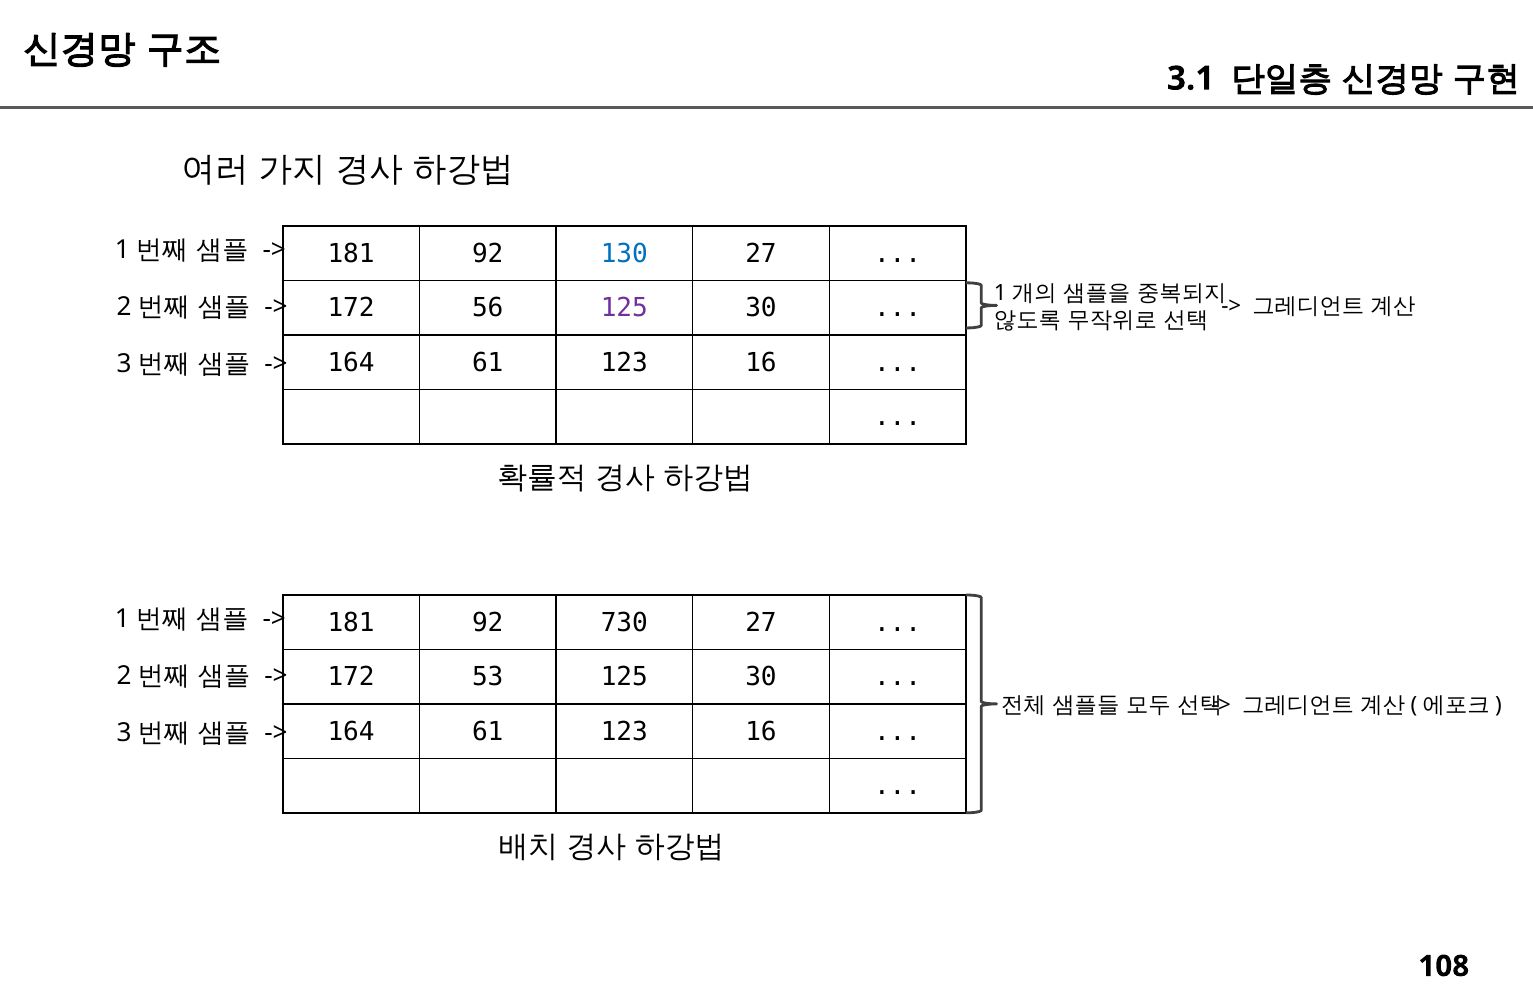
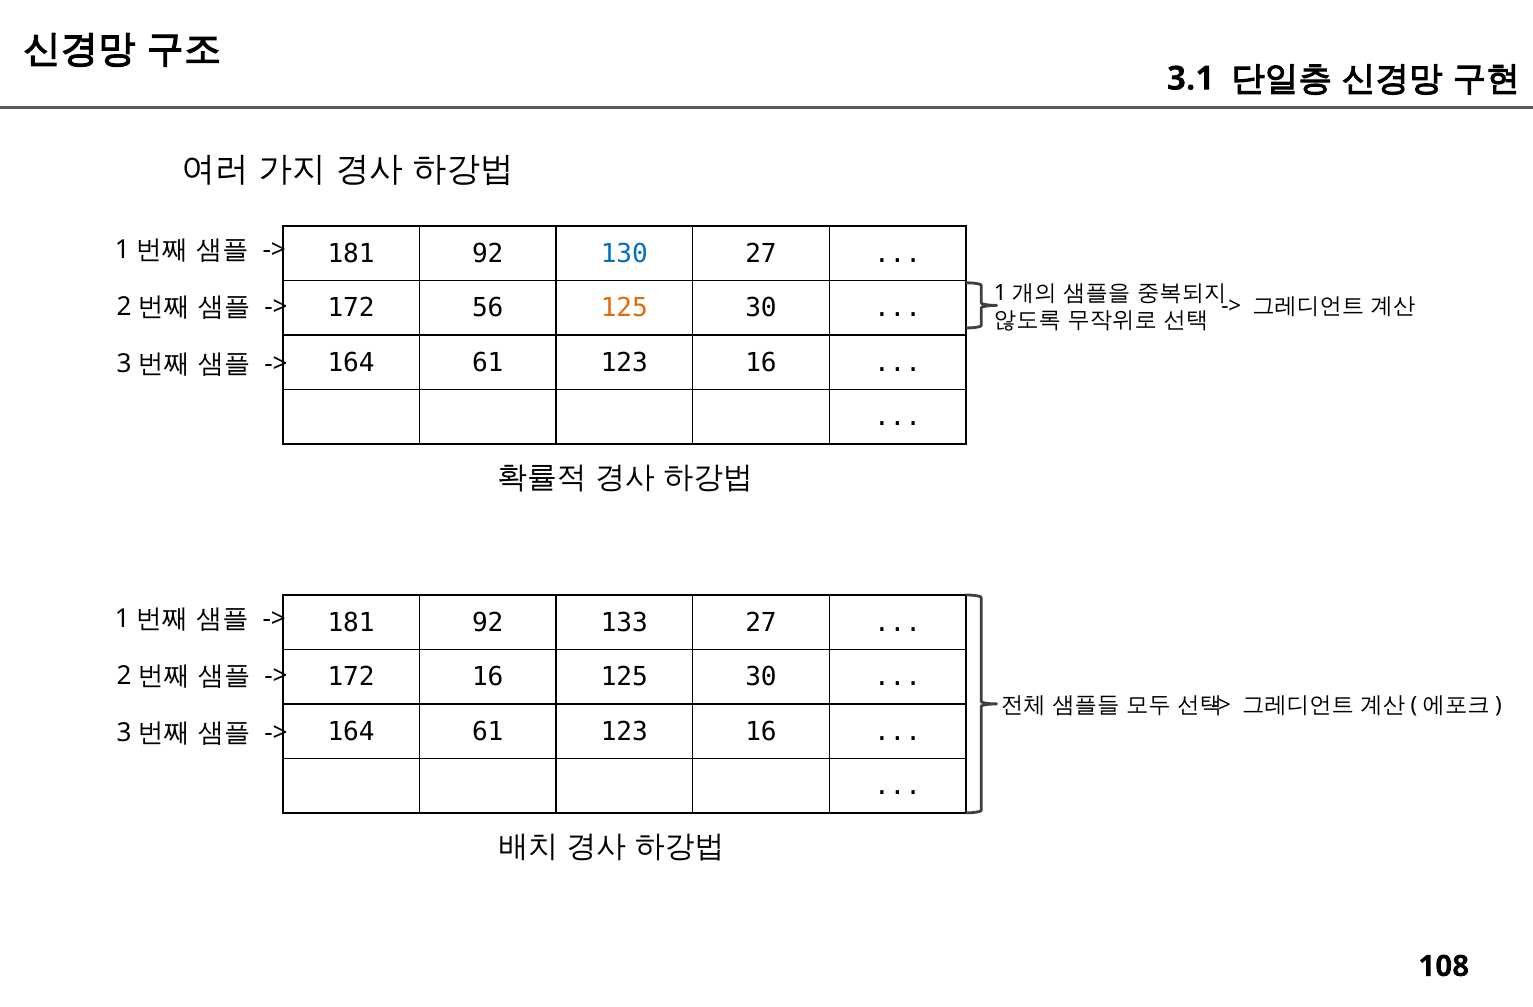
125 at (624, 308) colour: purple -> orange
730: 730 -> 133
172 53: 53 -> 16
